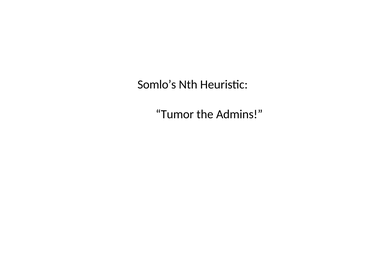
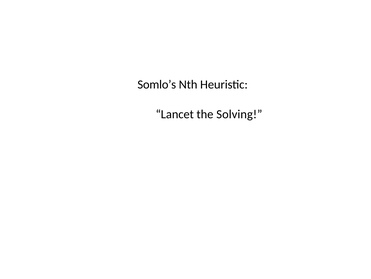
Tumor: Tumor -> Lancet
Admins: Admins -> Solving
